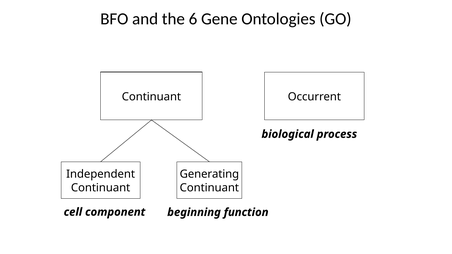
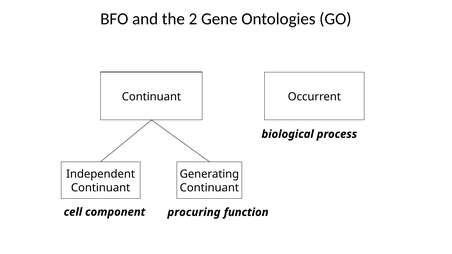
6: 6 -> 2
beginning: beginning -> procuring
